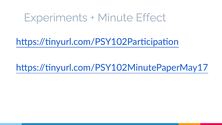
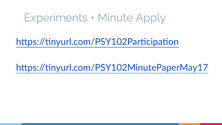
Effect: Effect -> Apply
